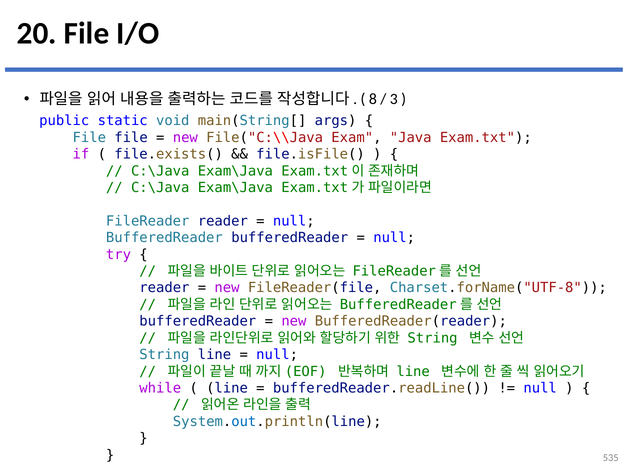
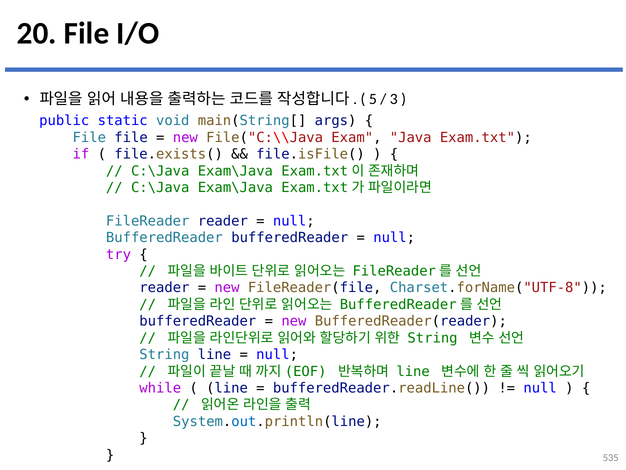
8: 8 -> 5
